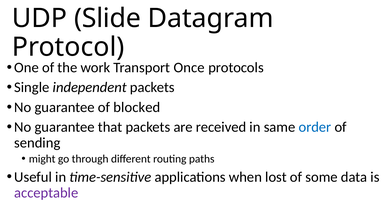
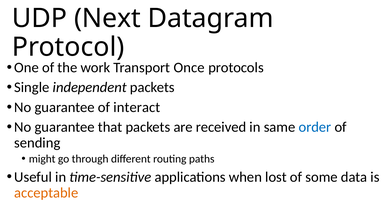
Slide: Slide -> Next
blocked: blocked -> interact
acceptable colour: purple -> orange
